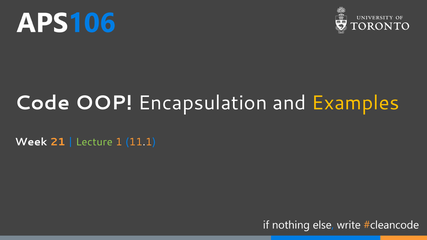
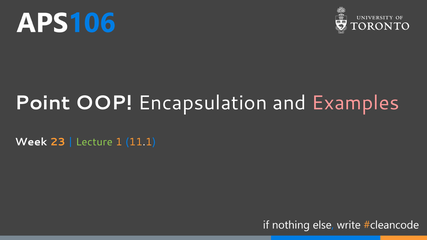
Code: Code -> Point
Examples colour: yellow -> pink
21: 21 -> 23
